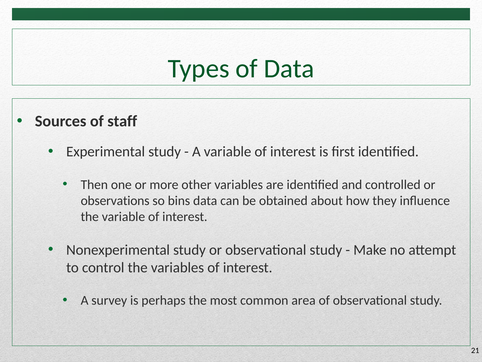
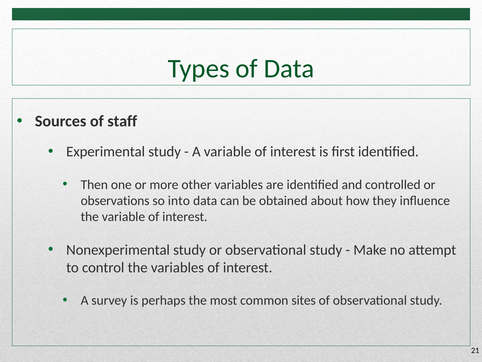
bins: bins -> into
area: area -> sites
